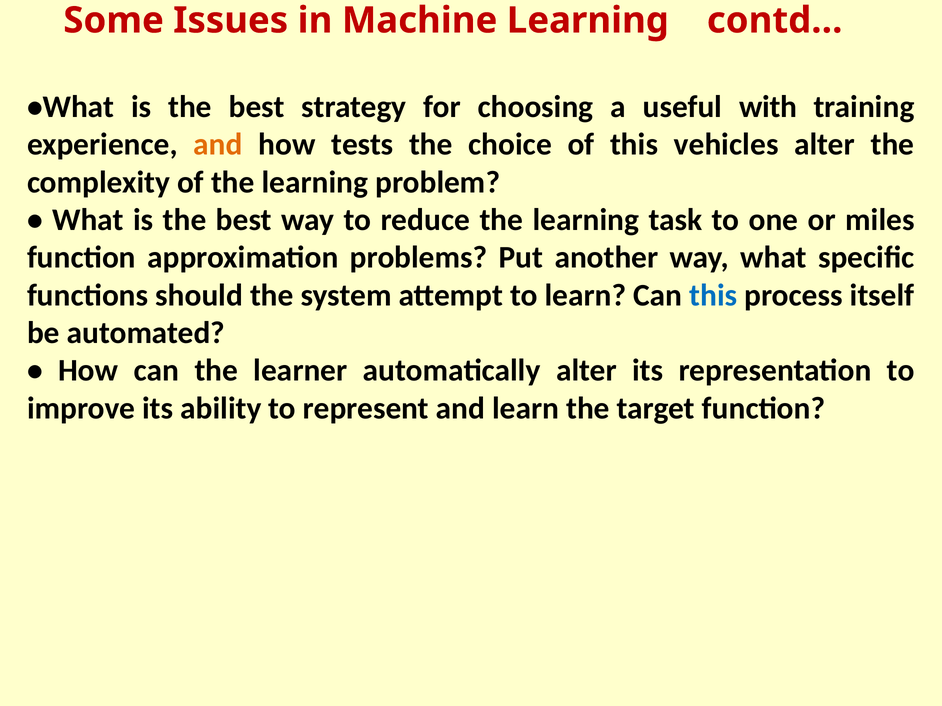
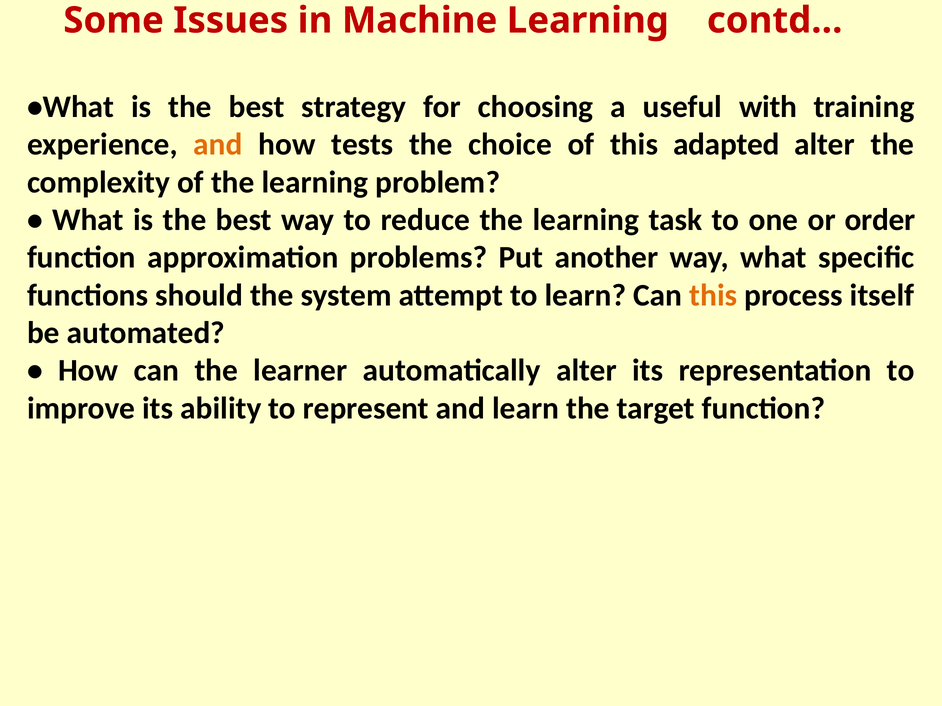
vehicles: vehicles -> adapted
miles: miles -> order
this at (713, 295) colour: blue -> orange
